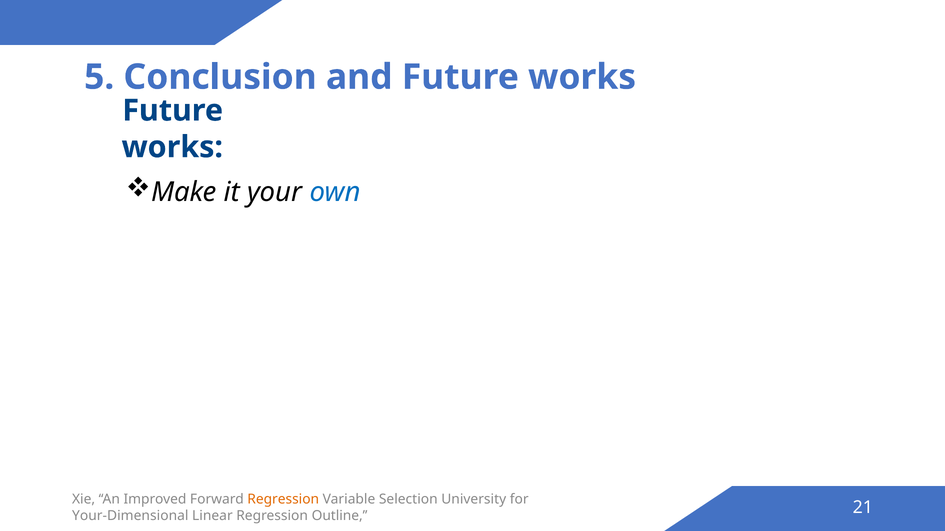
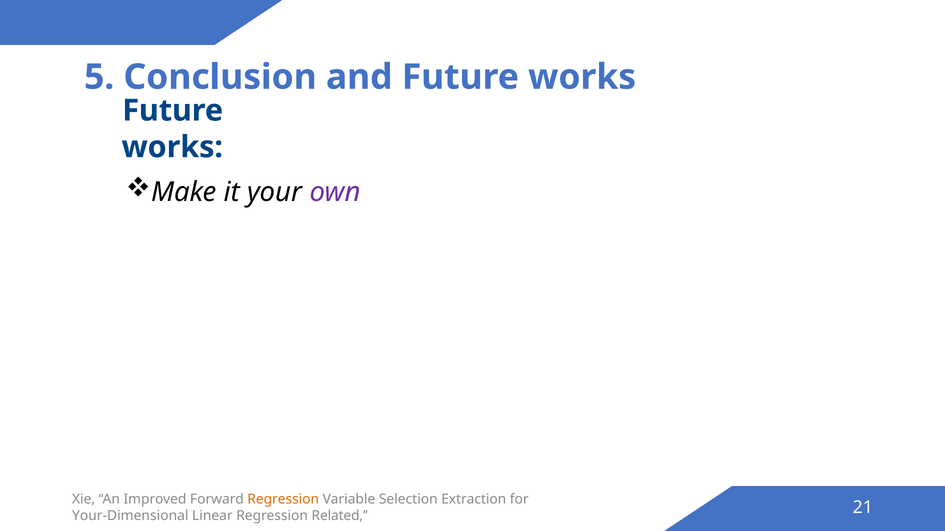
own colour: blue -> purple
University: University -> Extraction
Outline: Outline -> Related
